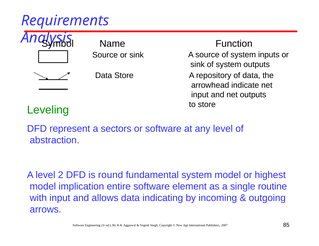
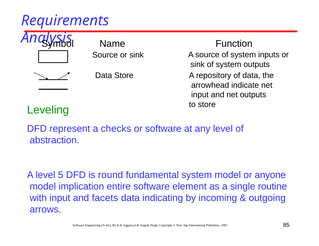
sectors: sectors -> checks
2: 2 -> 5
highest: highest -> anyone
allows: allows -> facets
